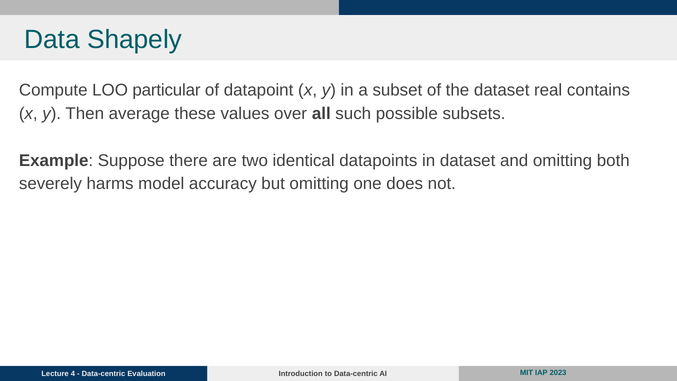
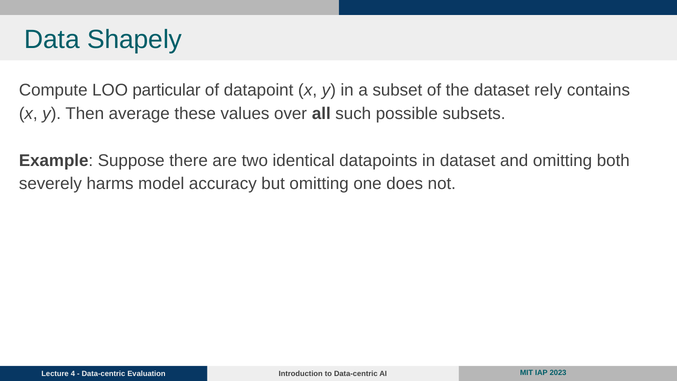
real: real -> rely
